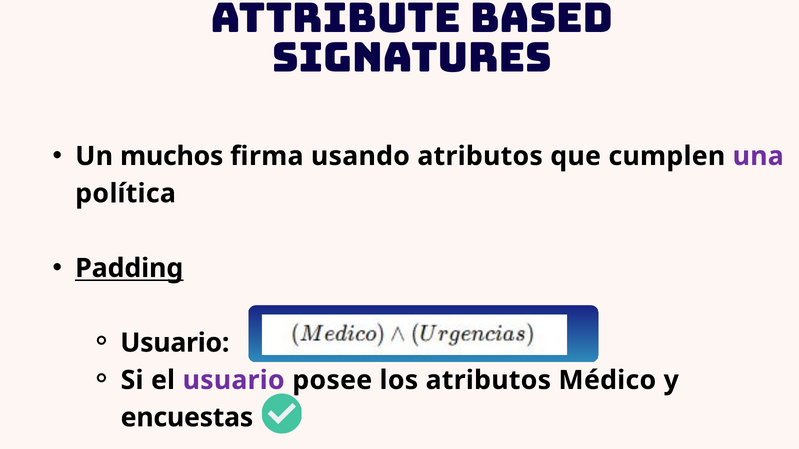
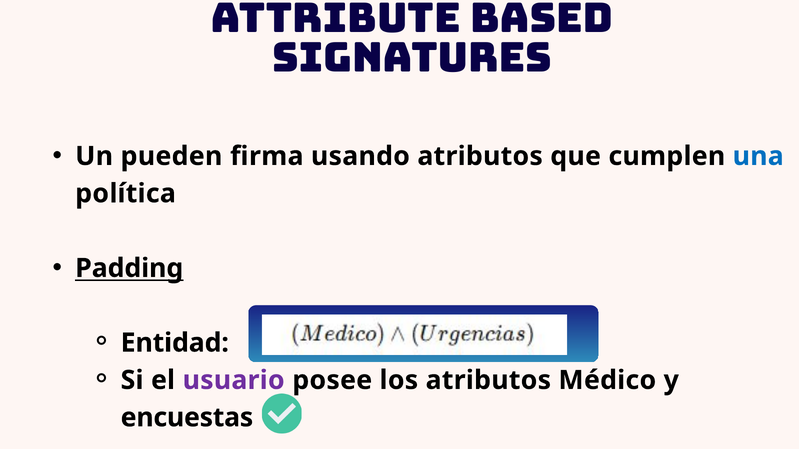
muchos: muchos -> pueden
una colour: purple -> blue
Usuario at (175, 343): Usuario -> Entidad
